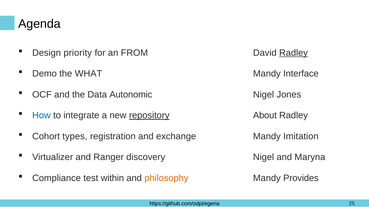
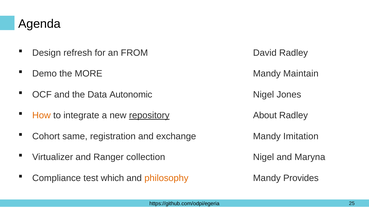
priority: priority -> refresh
Radley at (294, 53) underline: present -> none
WHAT: WHAT -> MORE
Interface: Interface -> Maintain
How colour: blue -> orange
types: types -> same
discovery: discovery -> collection
within: within -> which
